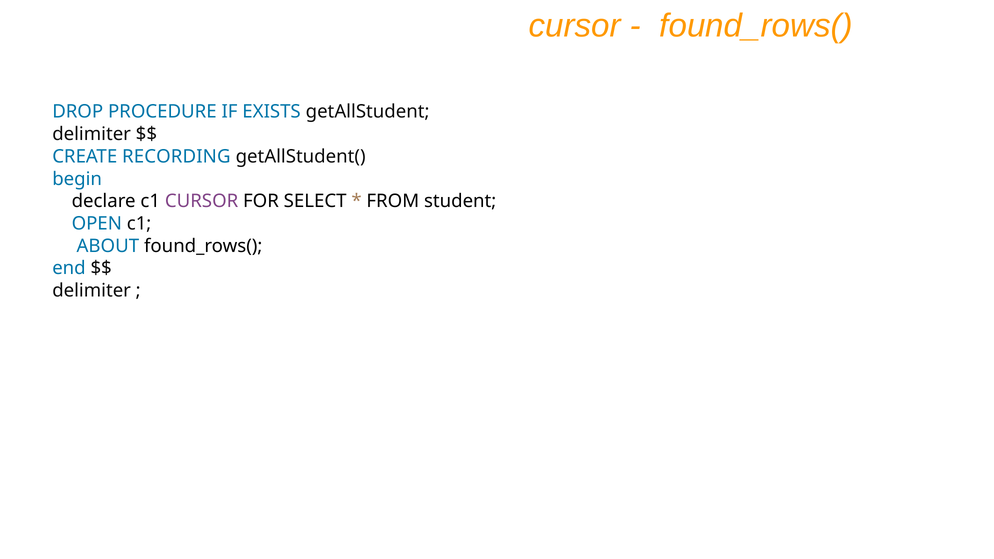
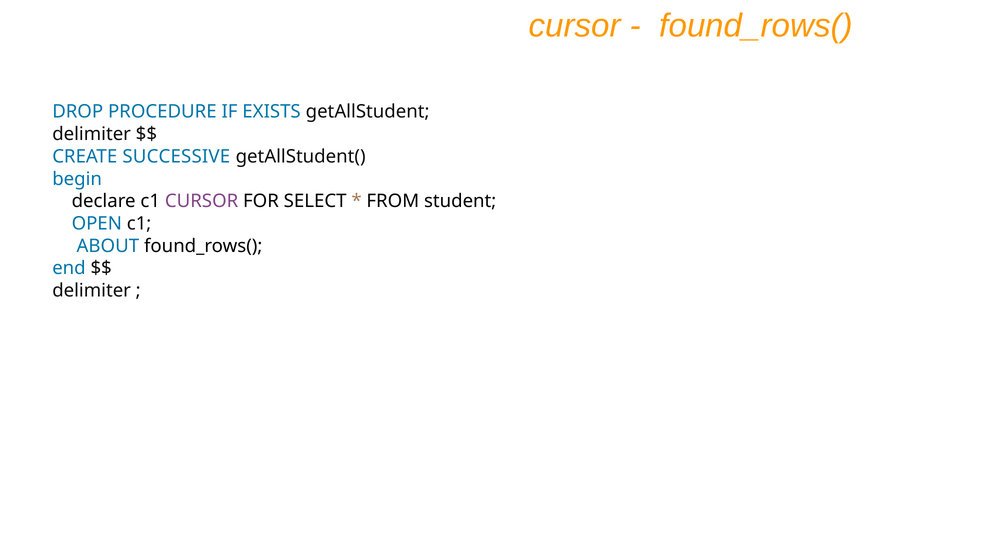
RECORDING: RECORDING -> SUCCESSIVE
